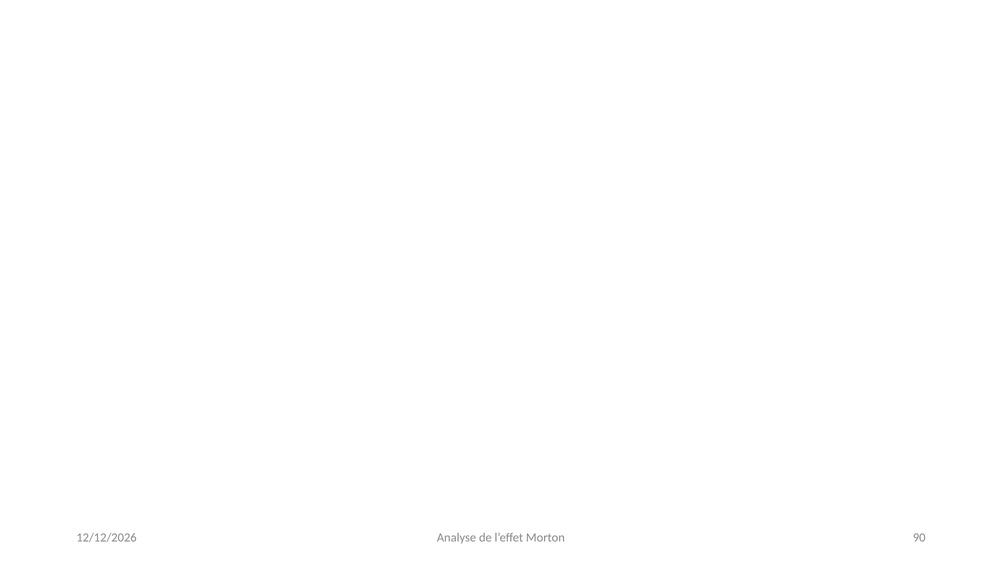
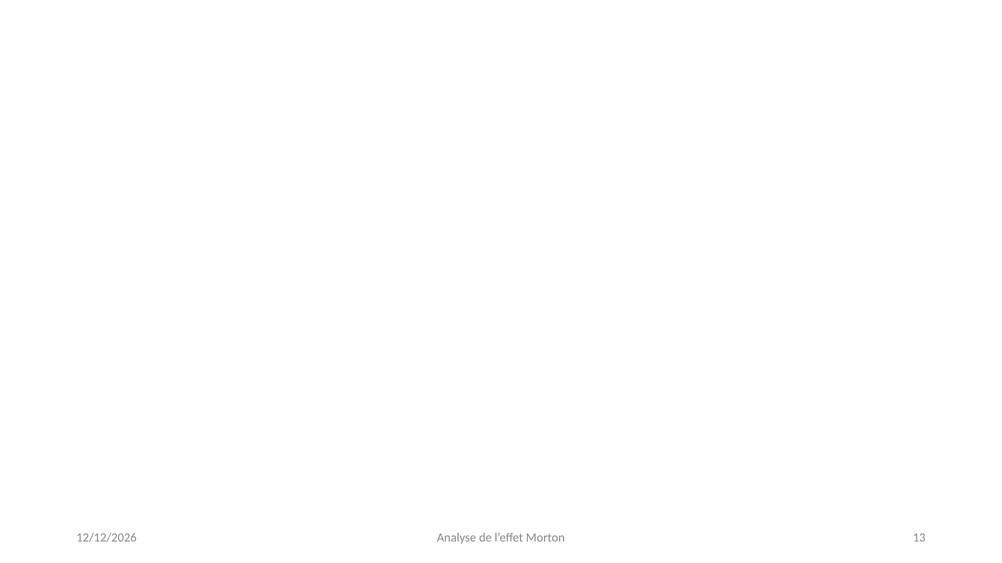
90: 90 -> 13
